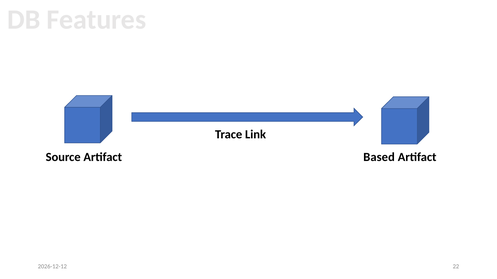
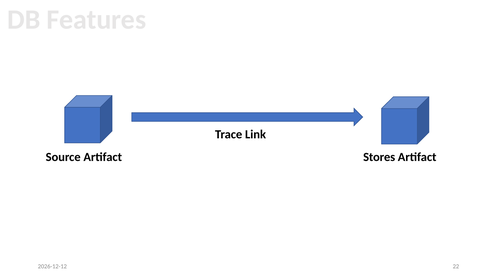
Based: Based -> Stores
